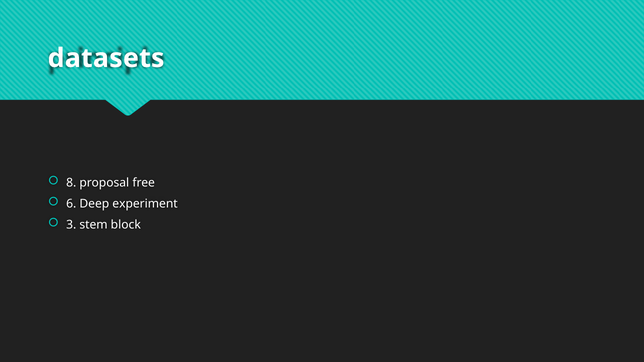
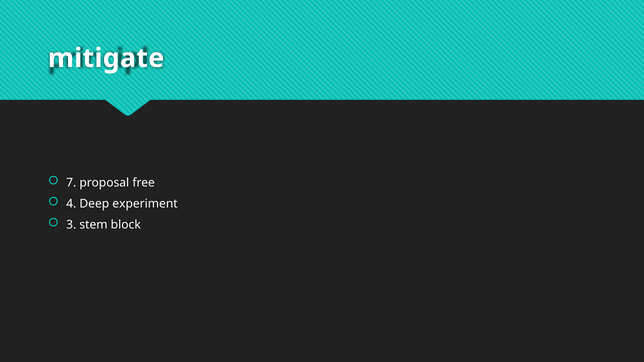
datasets: datasets -> mitigate
8: 8 -> 7
6: 6 -> 4
